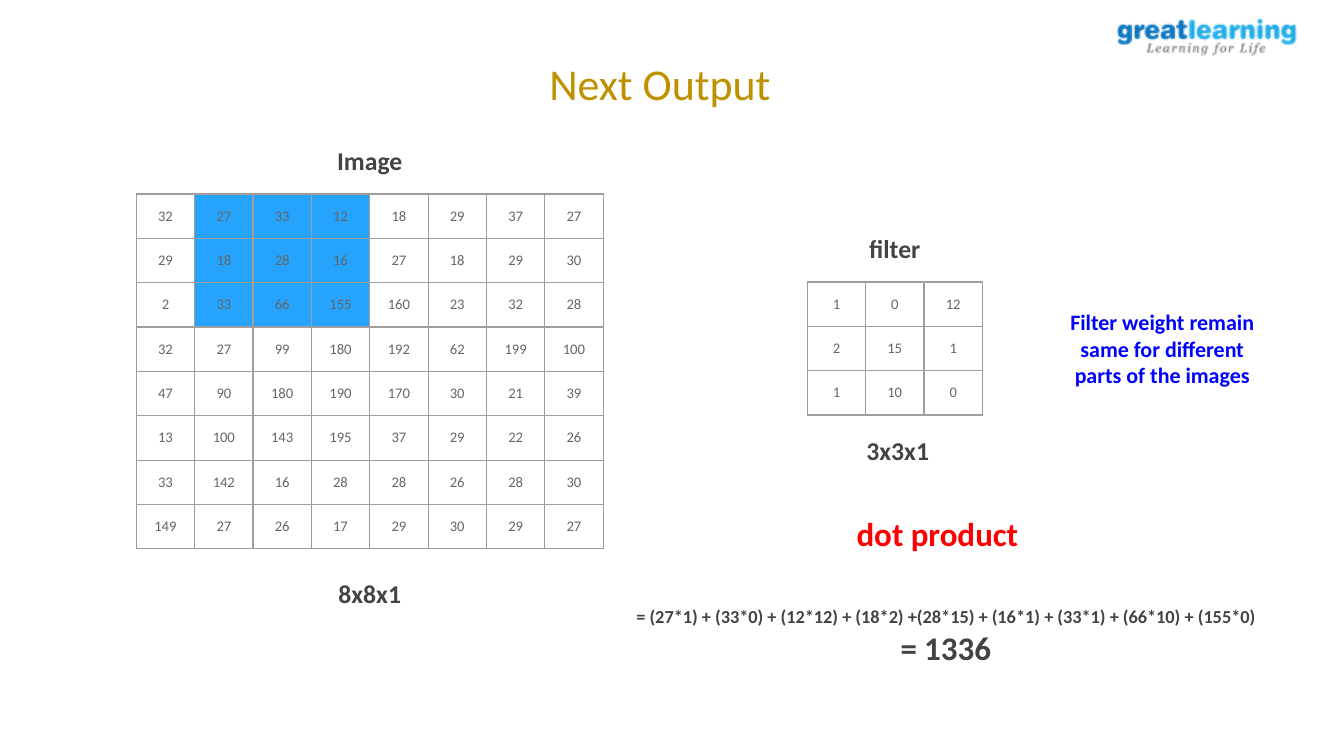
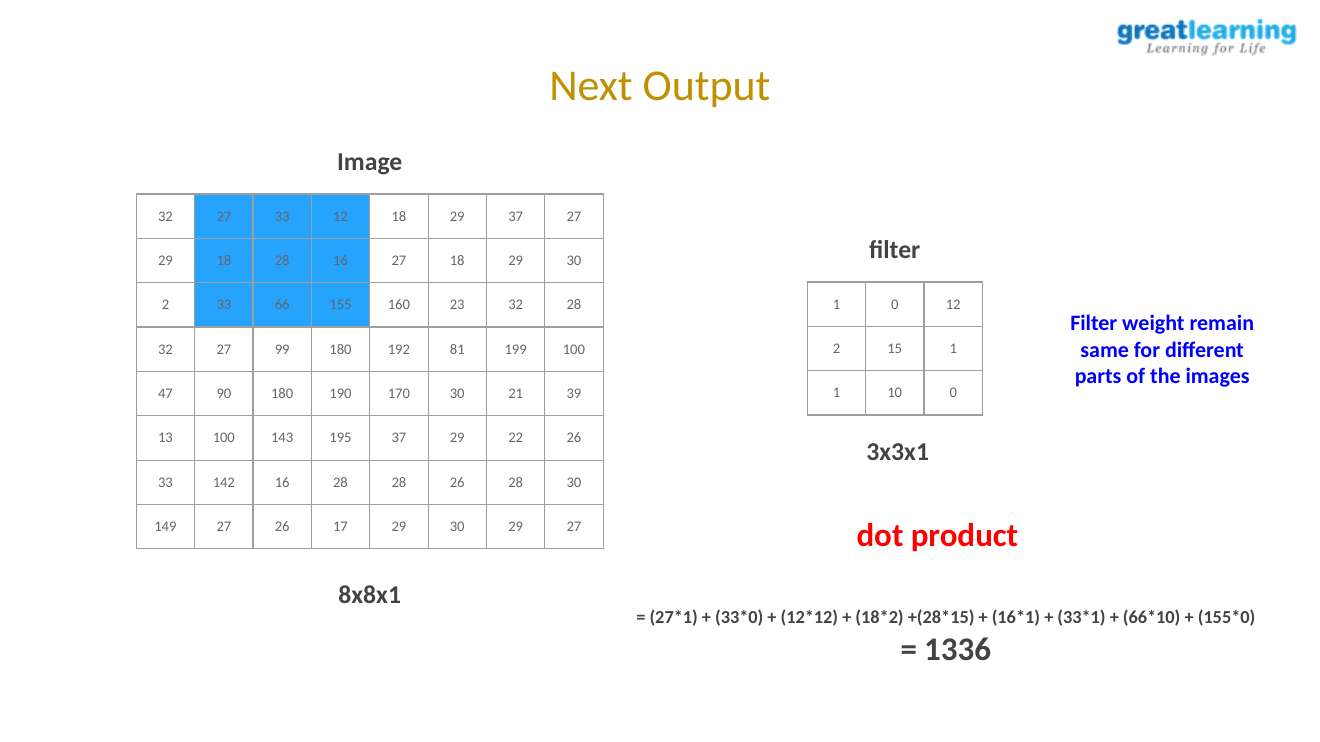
62: 62 -> 81
